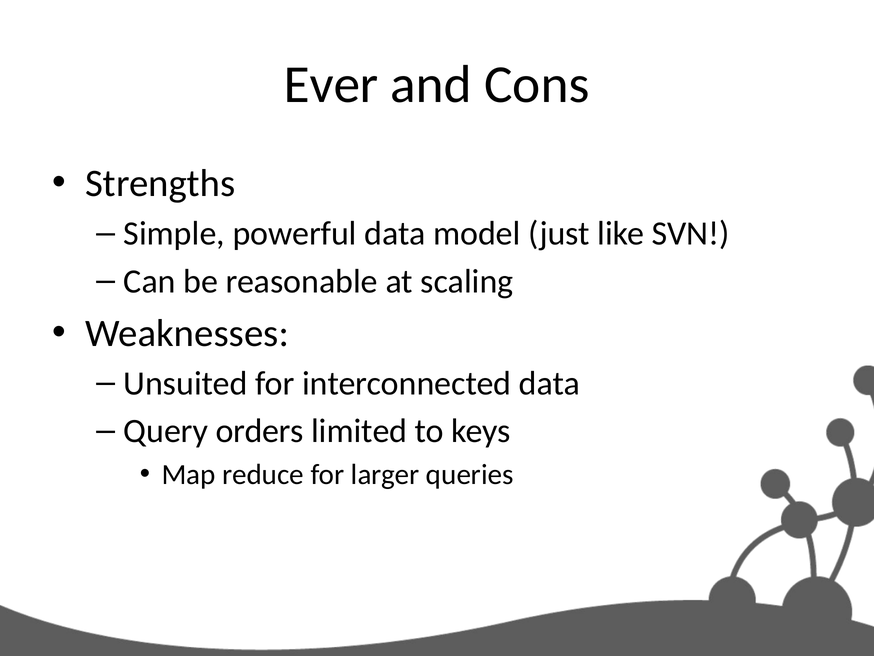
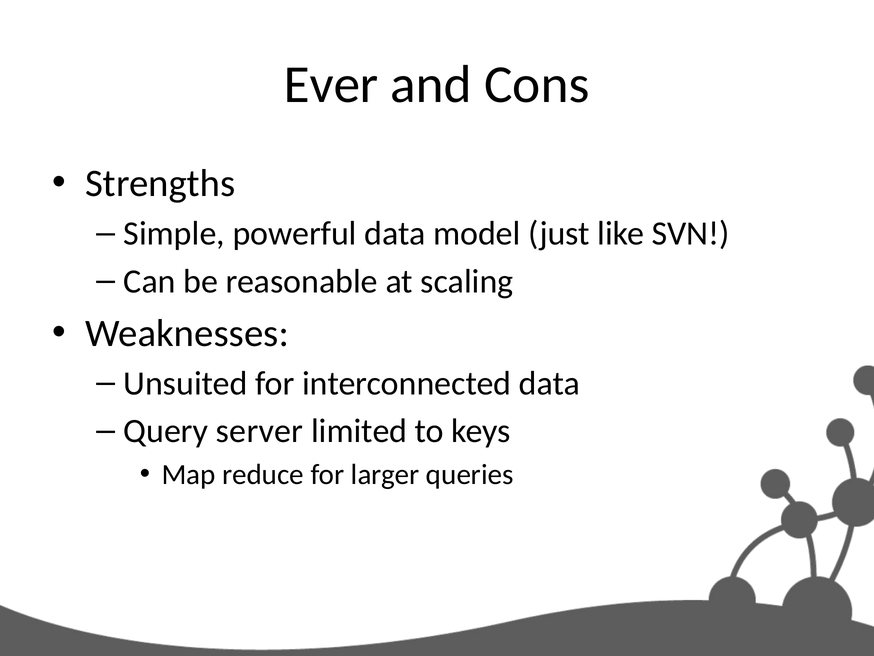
orders: orders -> server
